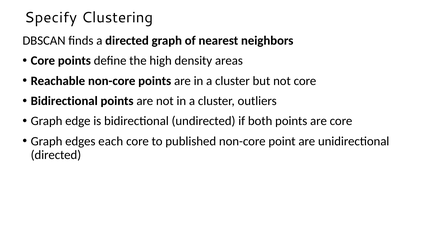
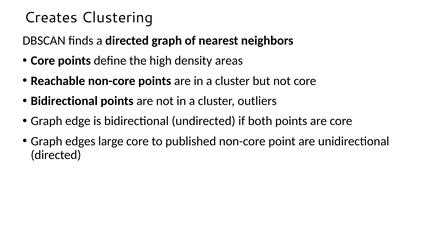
Specify: Specify -> Creates
each: each -> large
